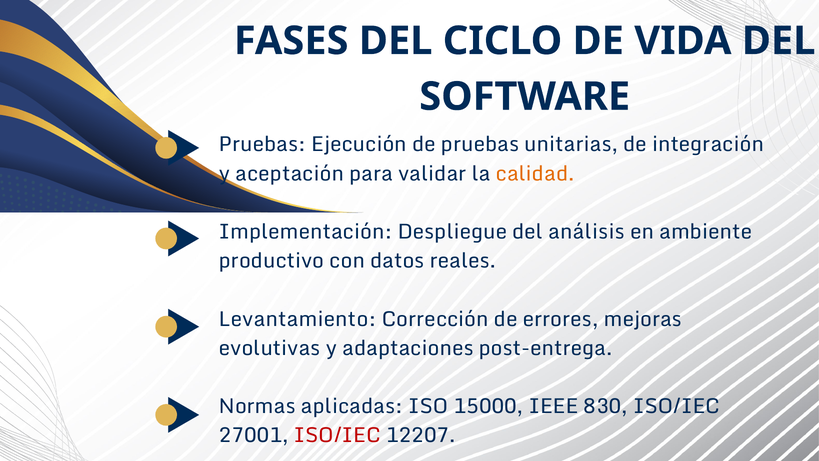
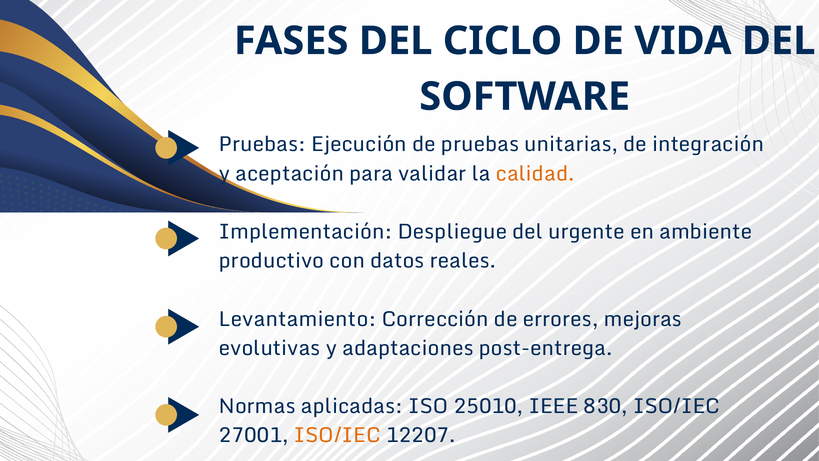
análisis: análisis -> urgente
15000: 15000 -> 25010
ISO/IEC at (337, 435) colour: red -> orange
